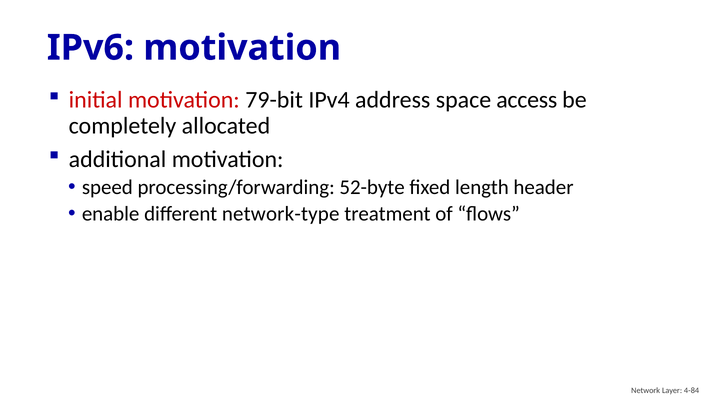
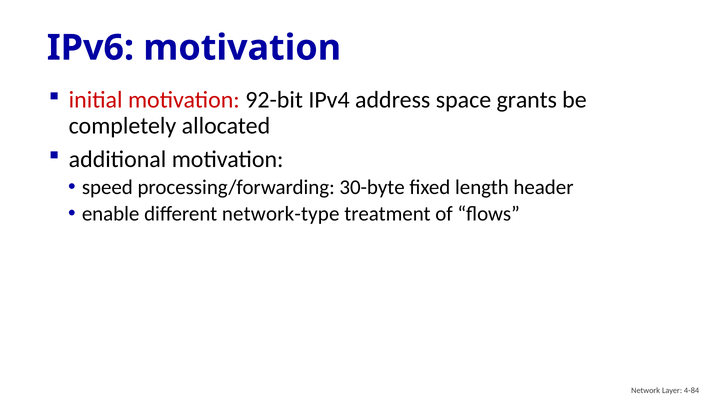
79-bit: 79-bit -> 92-bit
access: access -> grants
52-byte: 52-byte -> 30-byte
